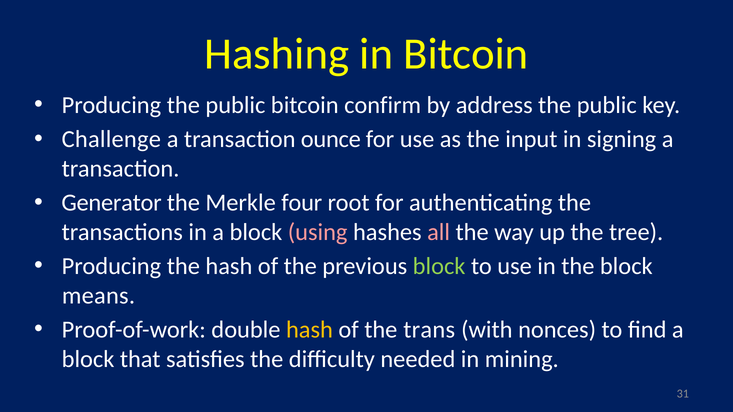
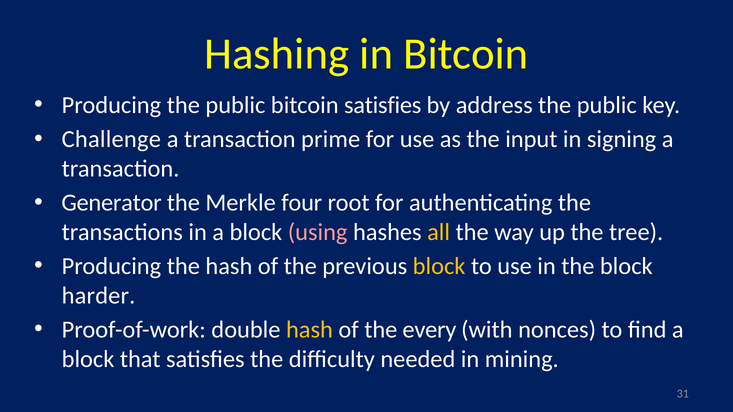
bitcoin confirm: confirm -> satisfies
ounce: ounce -> prime
all colour: pink -> yellow
block at (439, 266) colour: light green -> yellow
means: means -> harder
trans: trans -> every
